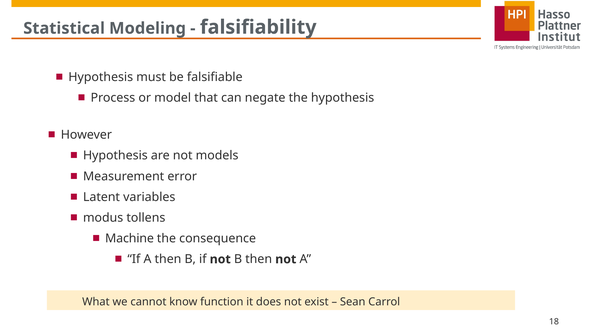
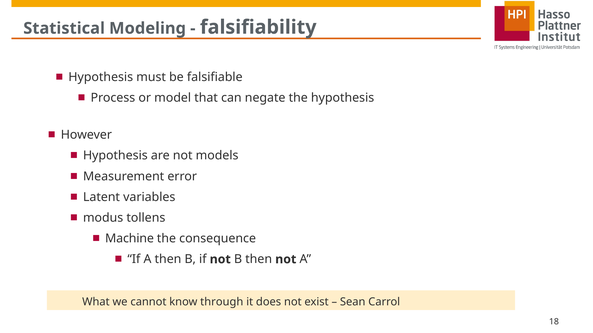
function: function -> through
